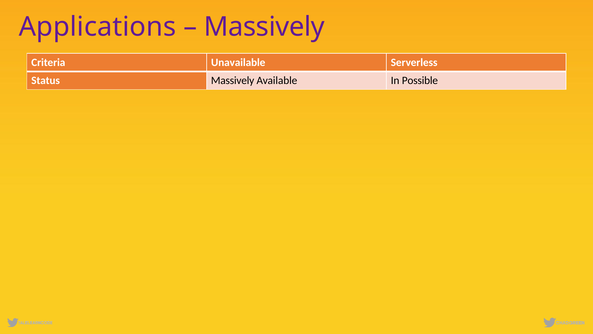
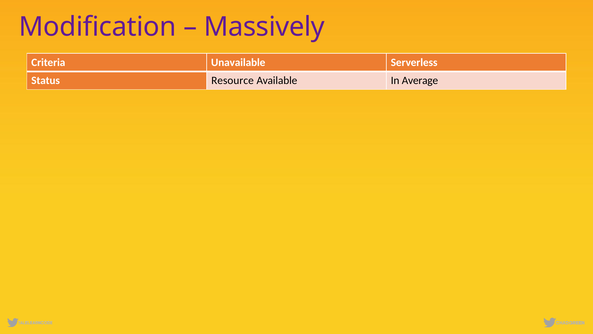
Applications: Applications -> Modification
Status Massively: Massively -> Resource
Possible: Possible -> Average
